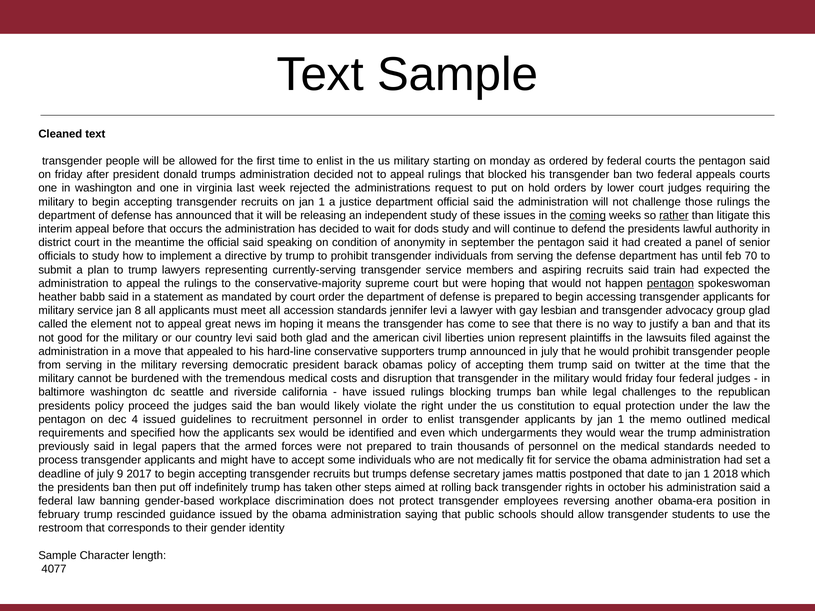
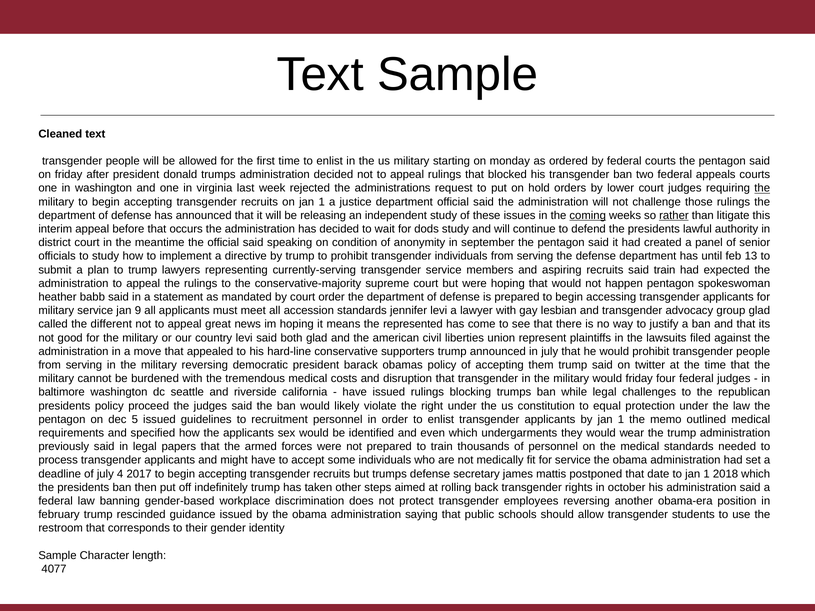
the at (762, 188) underline: none -> present
70: 70 -> 13
pentagon at (670, 284) underline: present -> none
8: 8 -> 9
element: element -> different
the transgender: transgender -> represented
4: 4 -> 5
9: 9 -> 4
